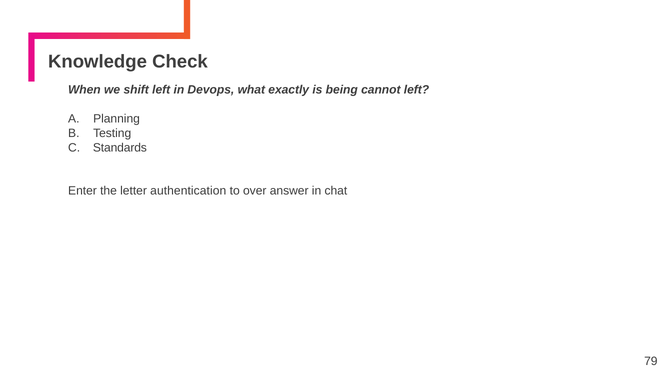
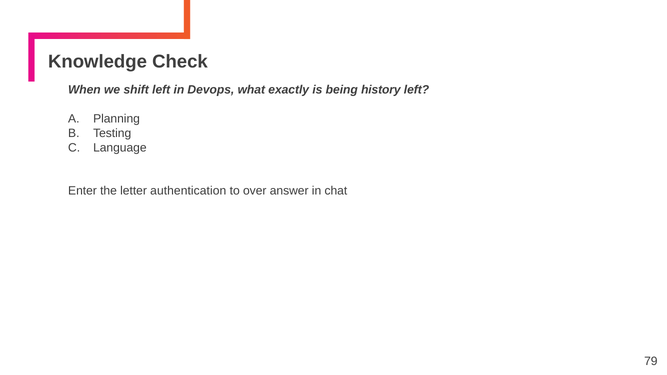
cannot: cannot -> history
Standards: Standards -> Language
